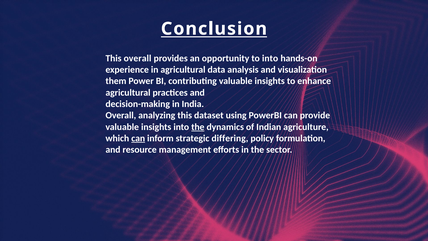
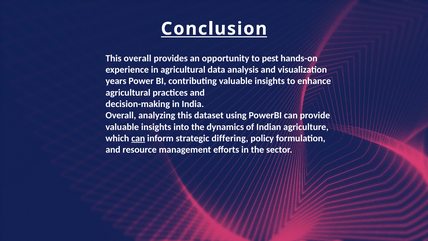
to into: into -> pest
them: them -> years
the at (198, 127) underline: present -> none
